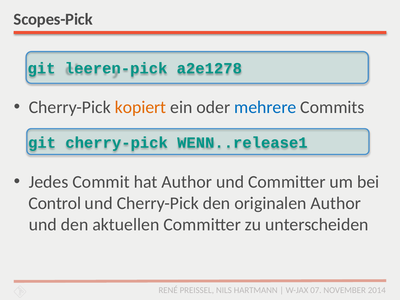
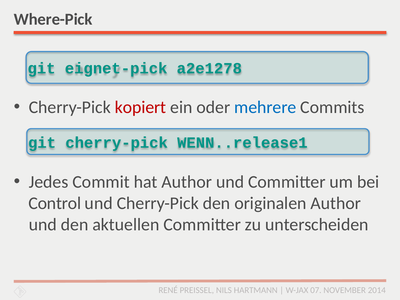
Scopes-Pick: Scopes-Pick -> Where-Pick
leeren-pick: leeren-pick -> eignet-pick
kopiert colour: orange -> red
